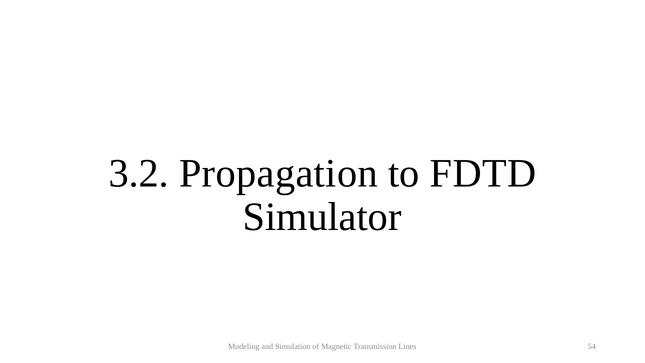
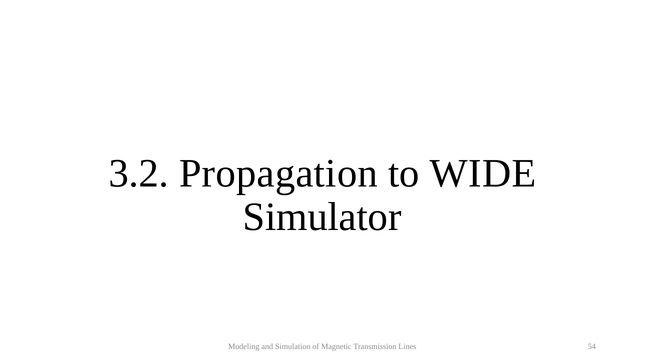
FDTD: FDTD -> WIDE
